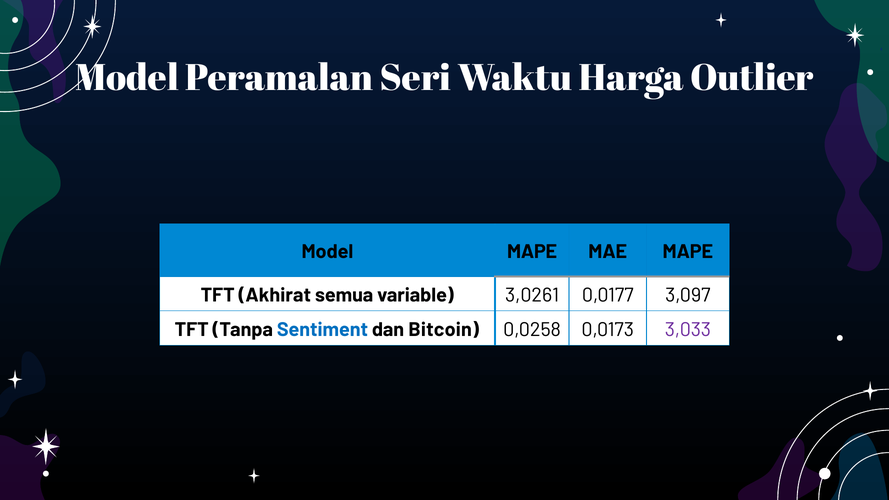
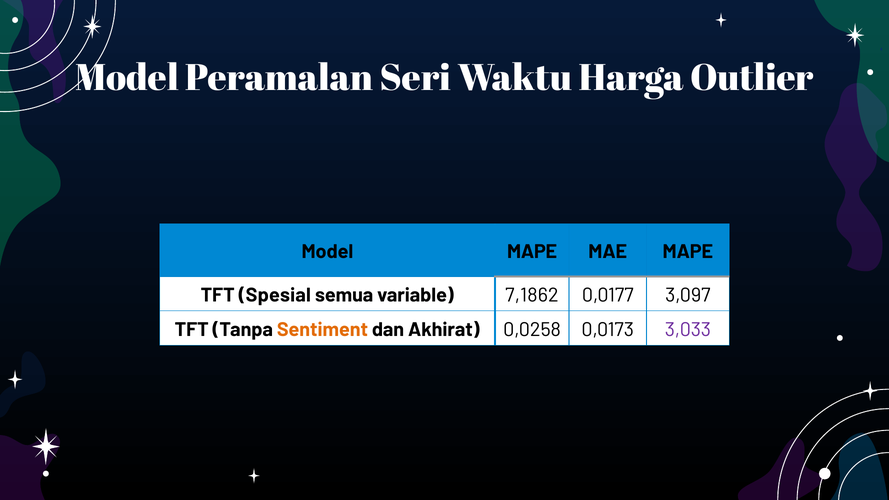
Akhirat: Akhirat -> Spesial
3,0261: 3,0261 -> 7,1862
Sentiment colour: blue -> orange
Bitcoin: Bitcoin -> Akhirat
